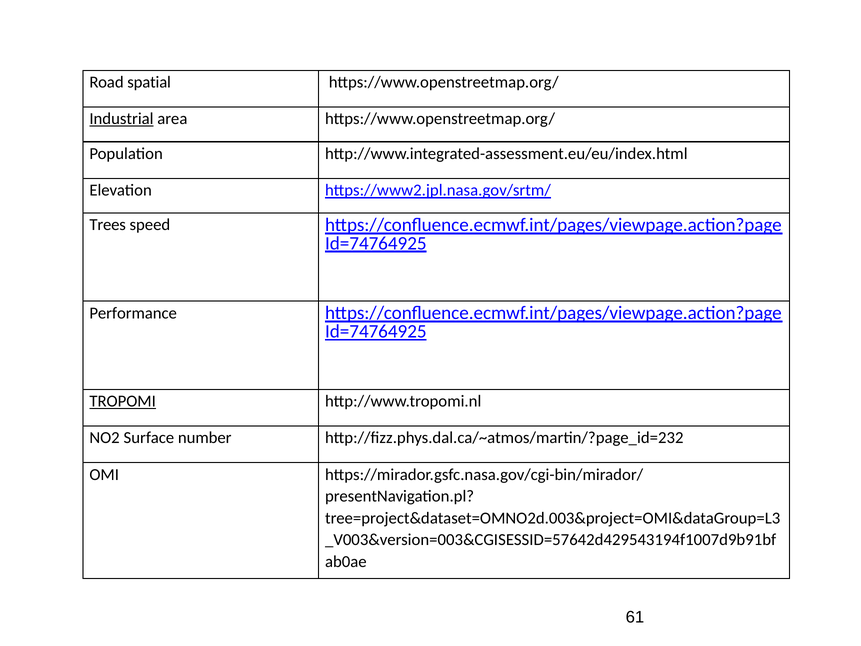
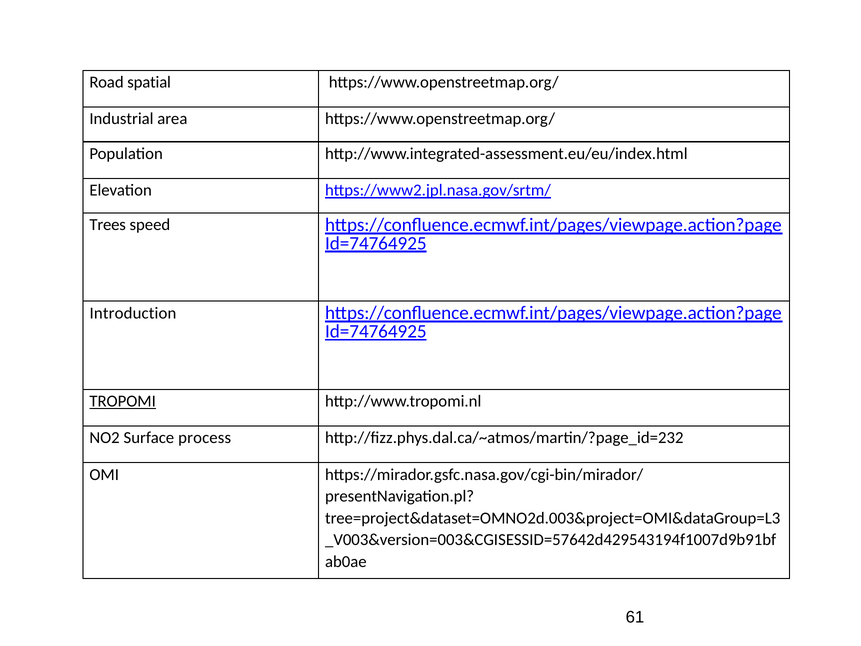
Industrial underline: present -> none
Performance: Performance -> Introduction
number: number -> process
